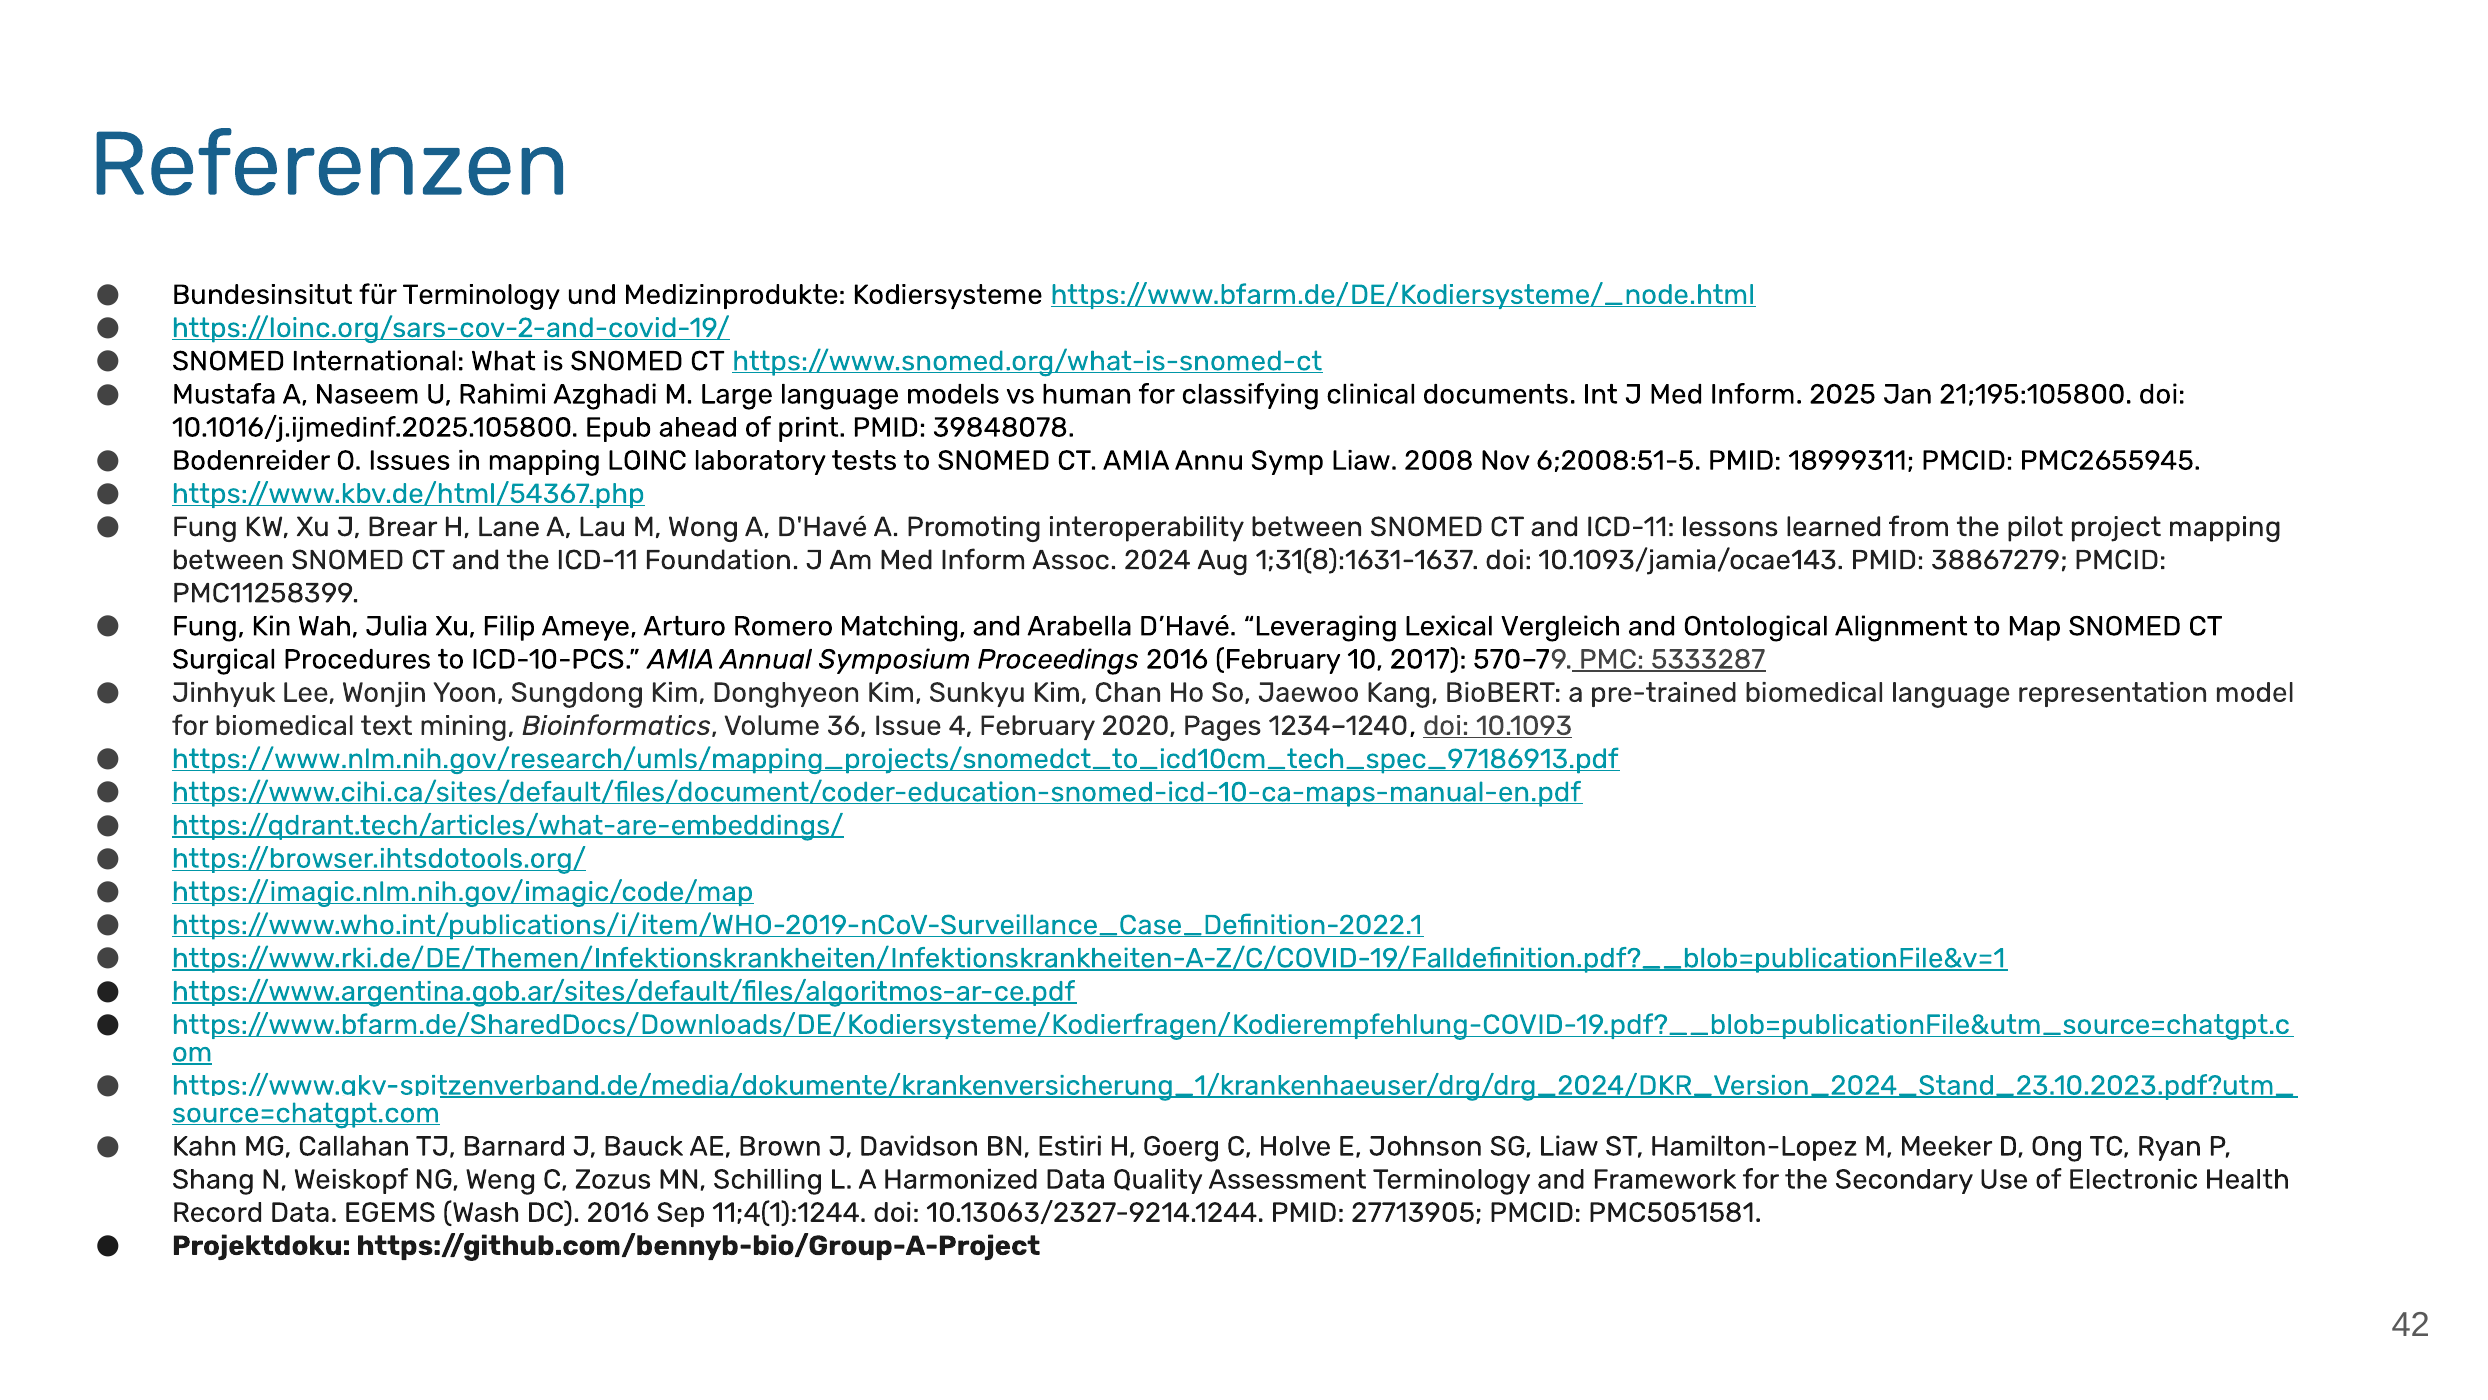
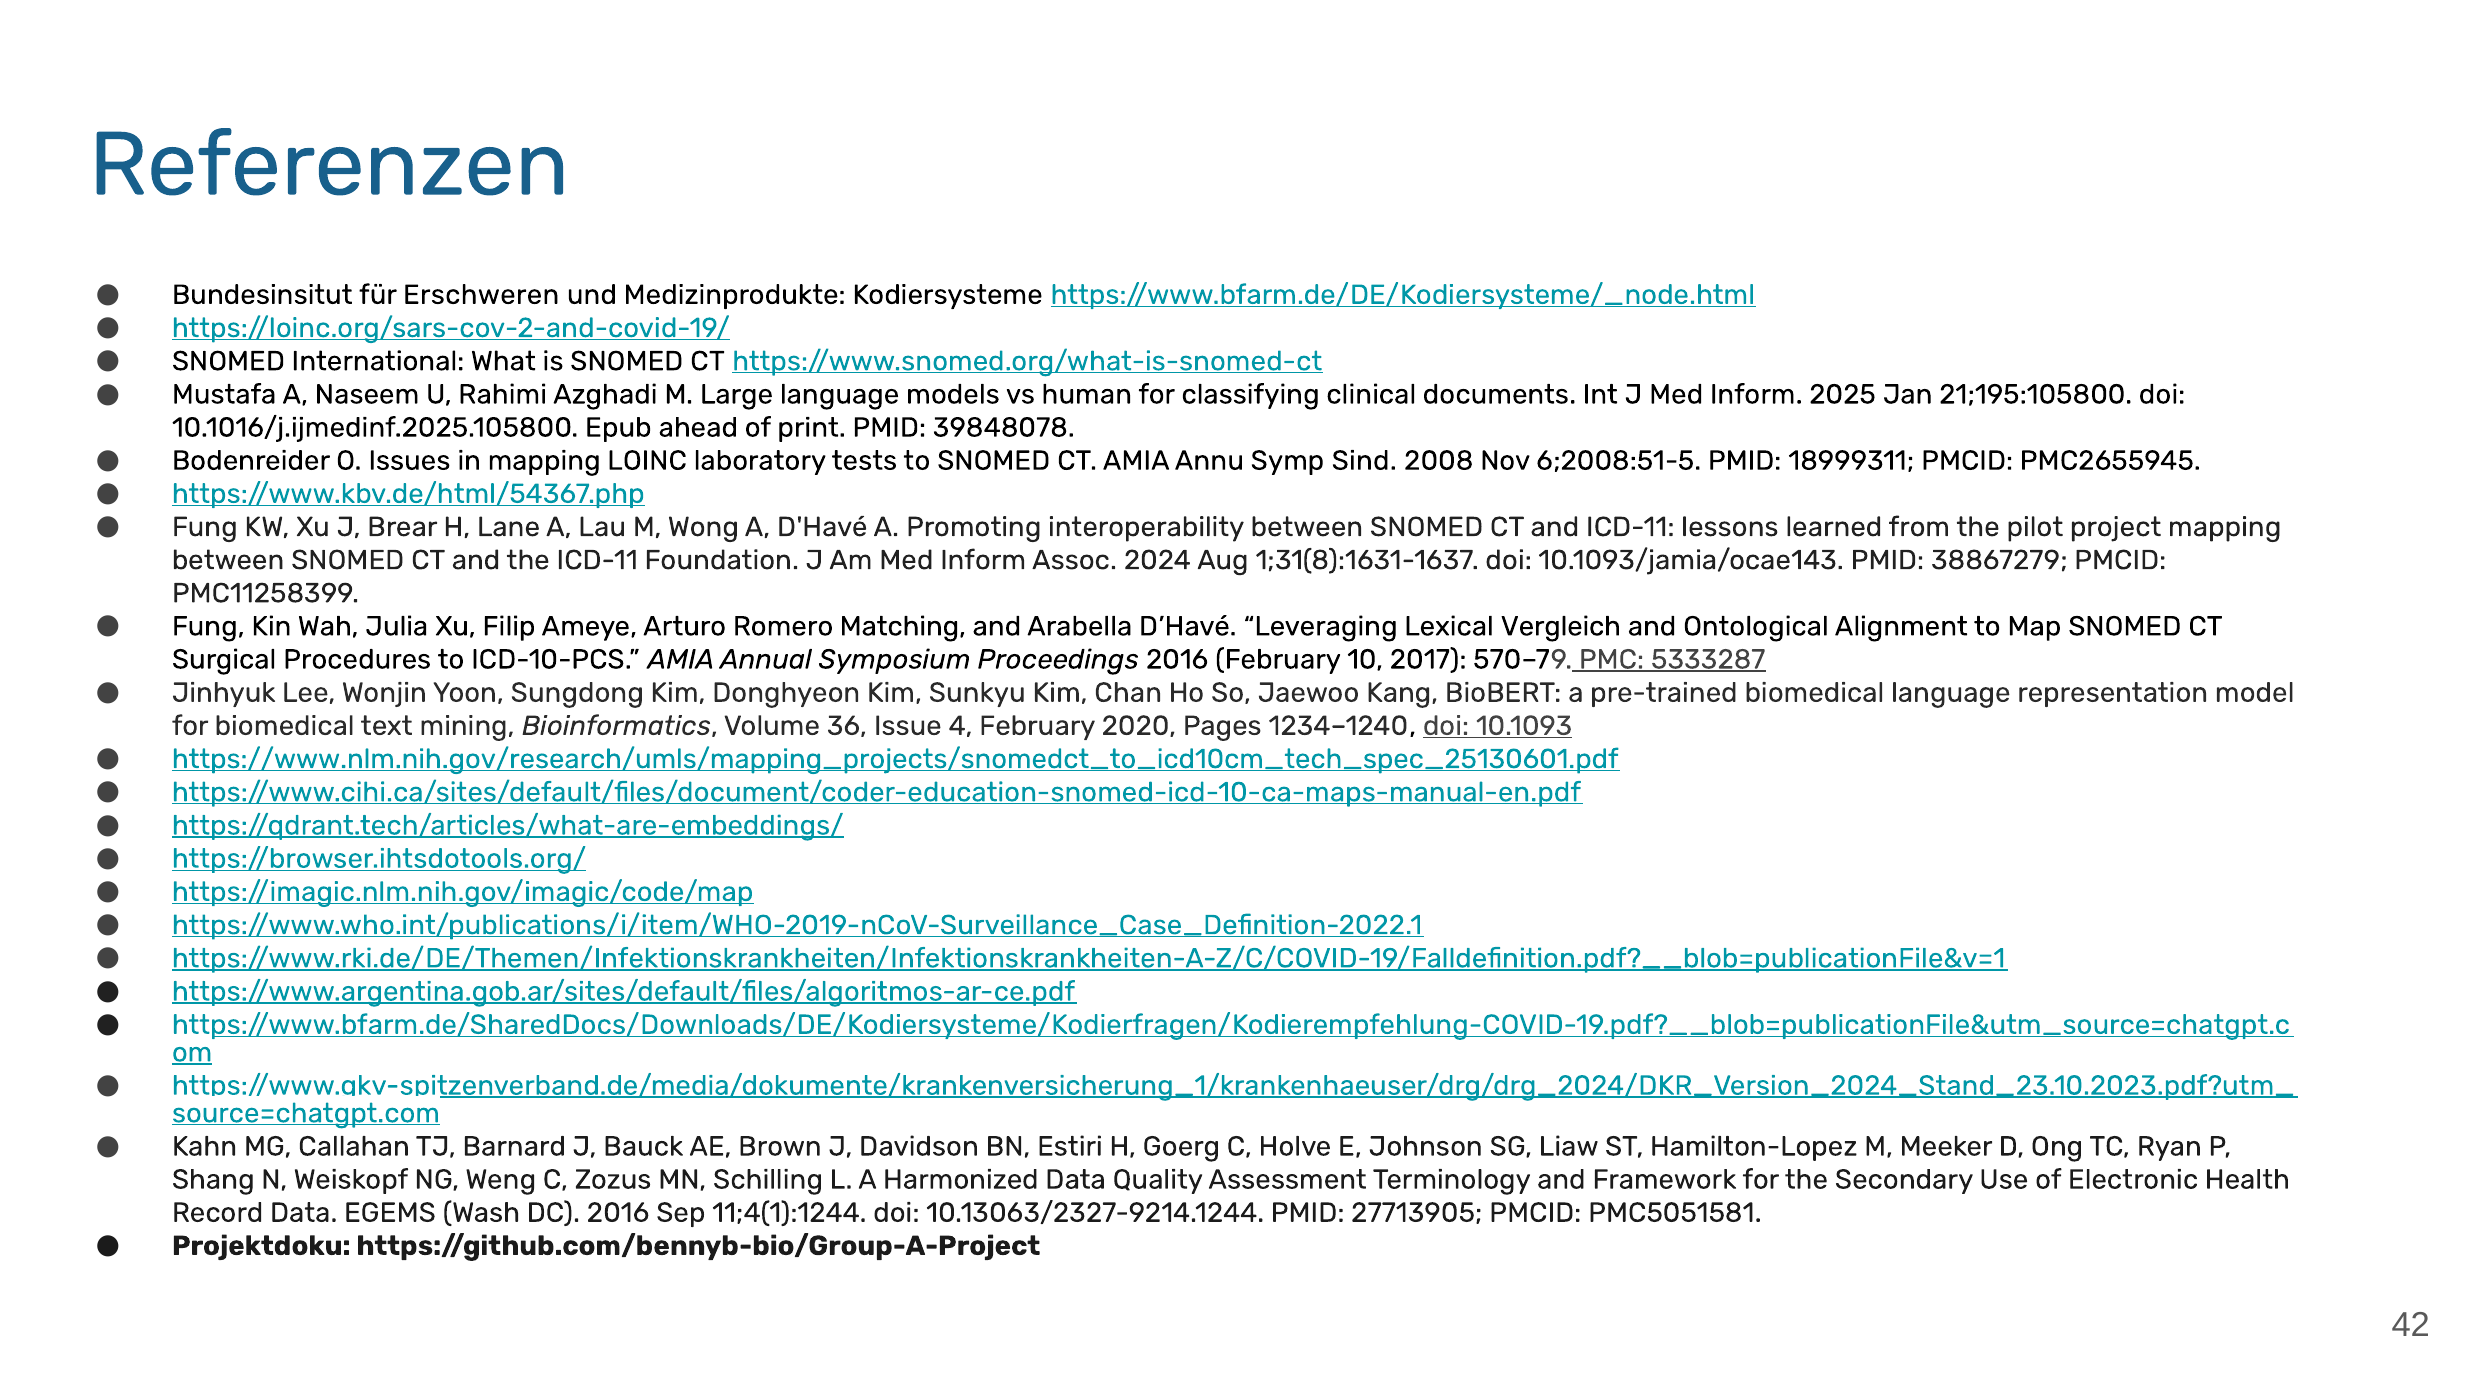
für Terminology: Terminology -> Erschweren
Symp Liaw: Liaw -> Sind
https://www.nlm.nih.gov/research/umls/mapping_projects/snomedct_to_icd10cm_tech_spec_97186913.pdf: https://www.nlm.nih.gov/research/umls/mapping_projects/snomedct_to_icd10cm_tech_spec_97186913.pdf -> https://www.nlm.nih.gov/research/umls/mapping_projects/snomedct_to_icd10cm_tech_spec_25130601.pdf
